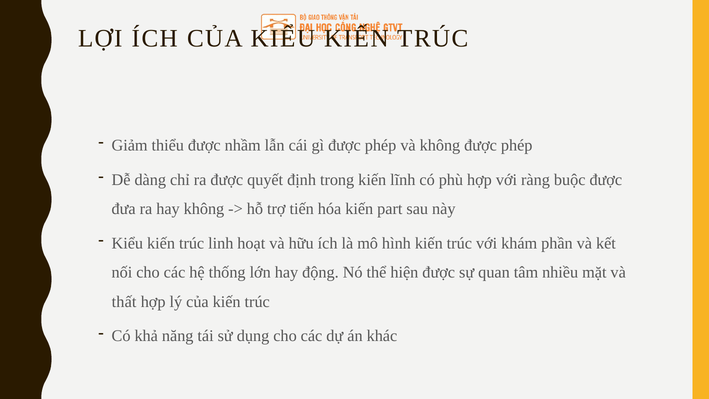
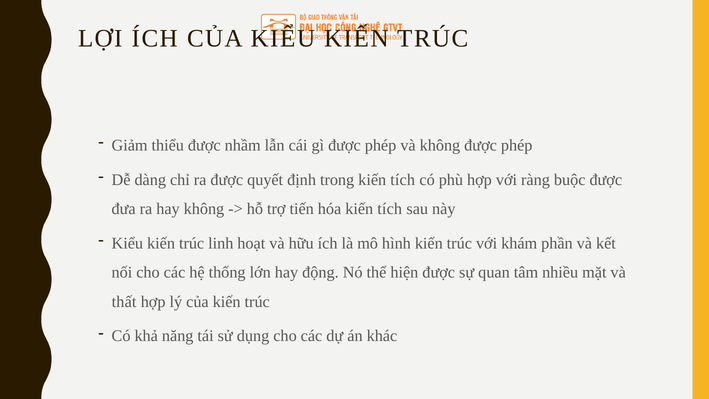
trong kiến lĩnh: lĩnh -> tích
hóa kiến part: part -> tích
